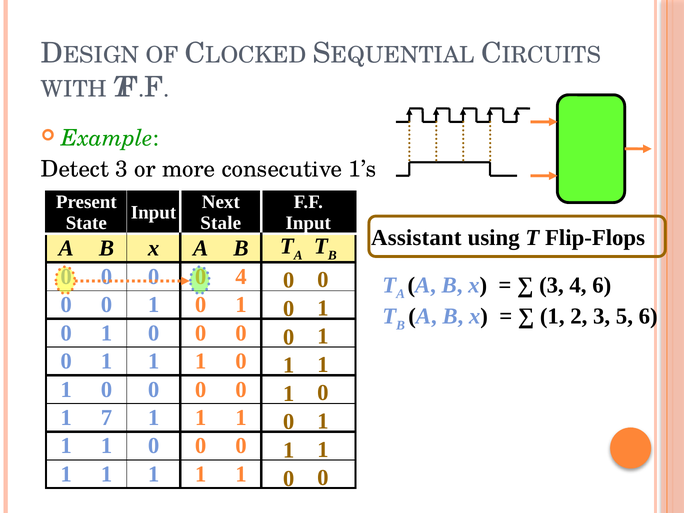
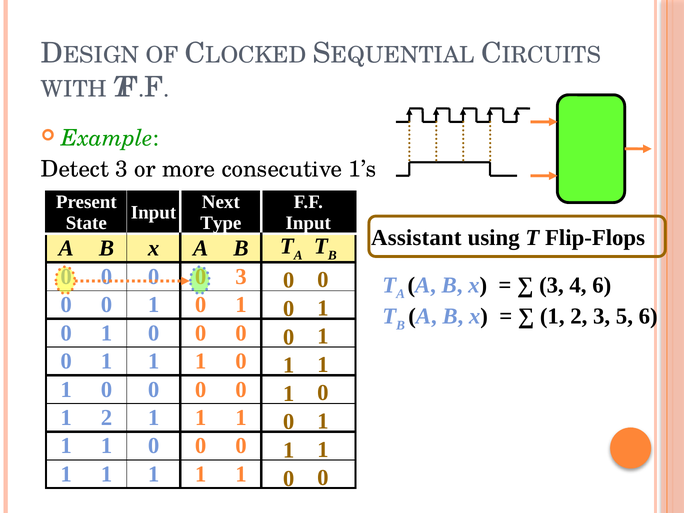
Stale: Stale -> Type
4 at (241, 277): 4 -> 3
7 at (107, 418): 7 -> 2
